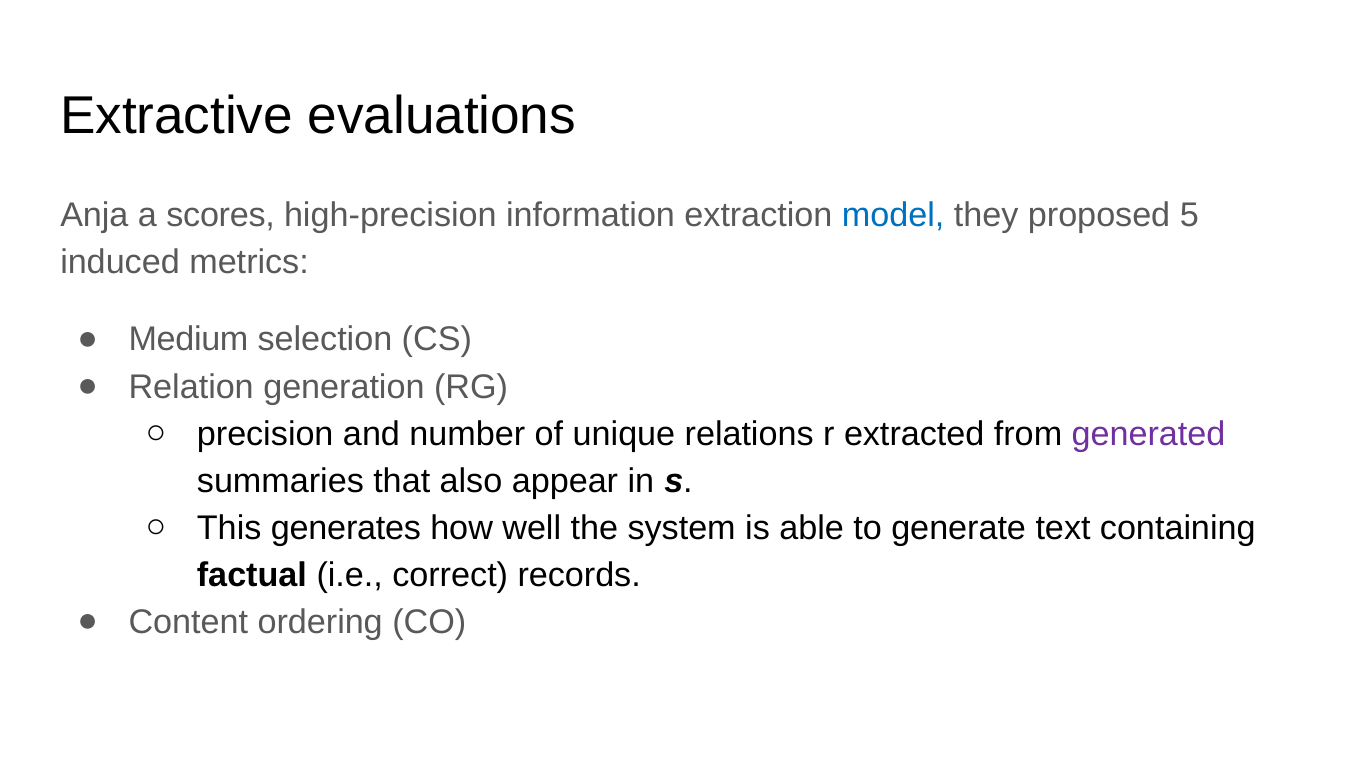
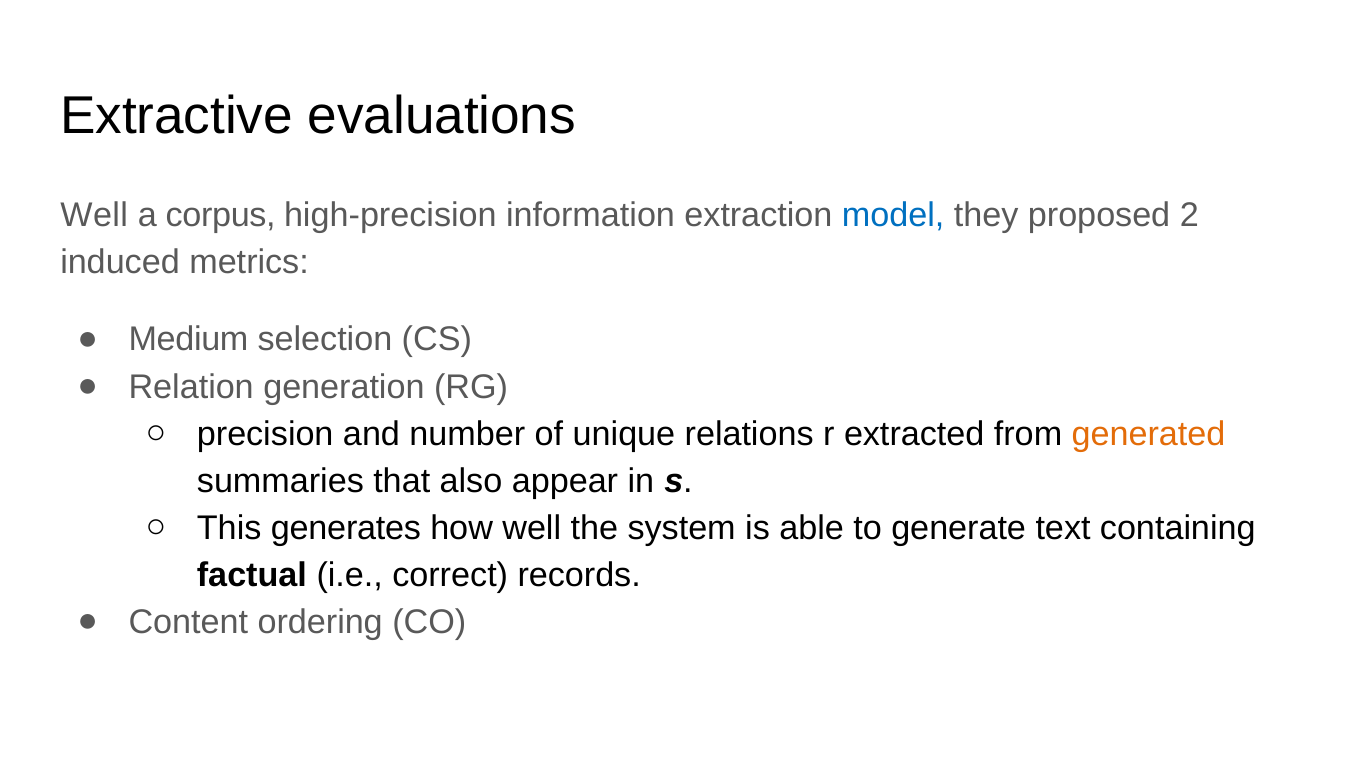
Anja at (94, 215): Anja -> Well
scores: scores -> corpus
5: 5 -> 2
generated colour: purple -> orange
